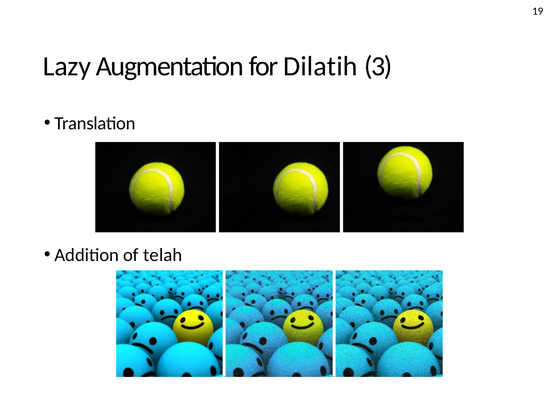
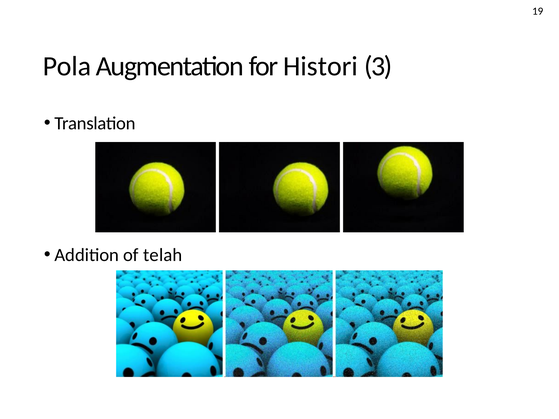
Lazy: Lazy -> Pola
Dilatih: Dilatih -> Histori
